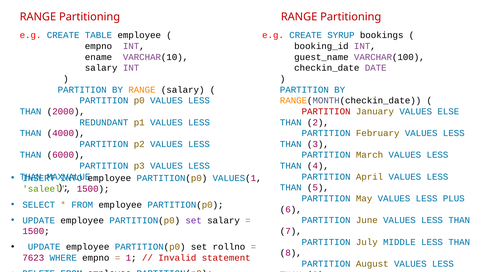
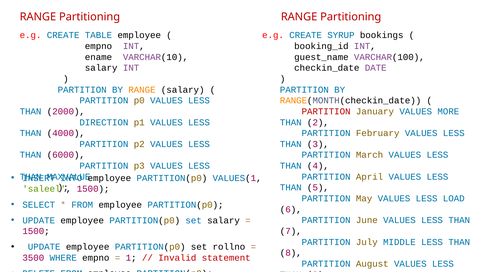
ELSE: ELSE -> MORE
REDUNDANT: REDUNDANT -> DIRECTION
PLUS: PLUS -> LOAD
set at (194, 220) colour: purple -> blue
7623: 7623 -> 3500
